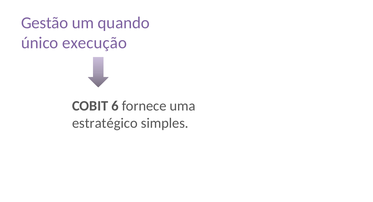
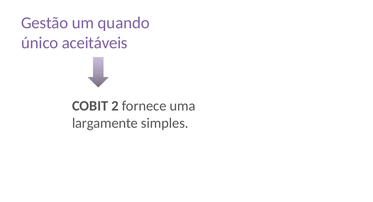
execução: execução -> aceitáveis
6: 6 -> 2
estratégico: estratégico -> largamente
